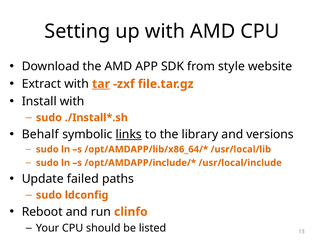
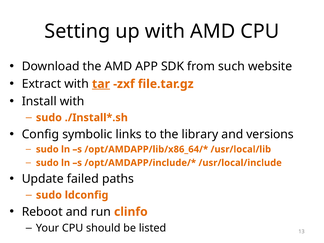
style: style -> such
Behalf: Behalf -> Config
links underline: present -> none
